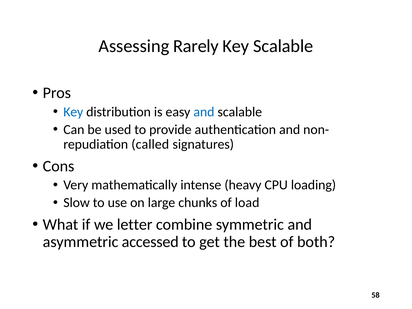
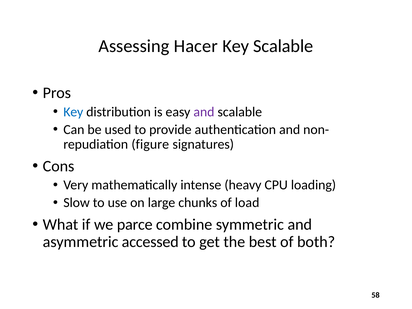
Rarely: Rarely -> Hacer
and at (204, 112) colour: blue -> purple
called: called -> figure
letter: letter -> parce
